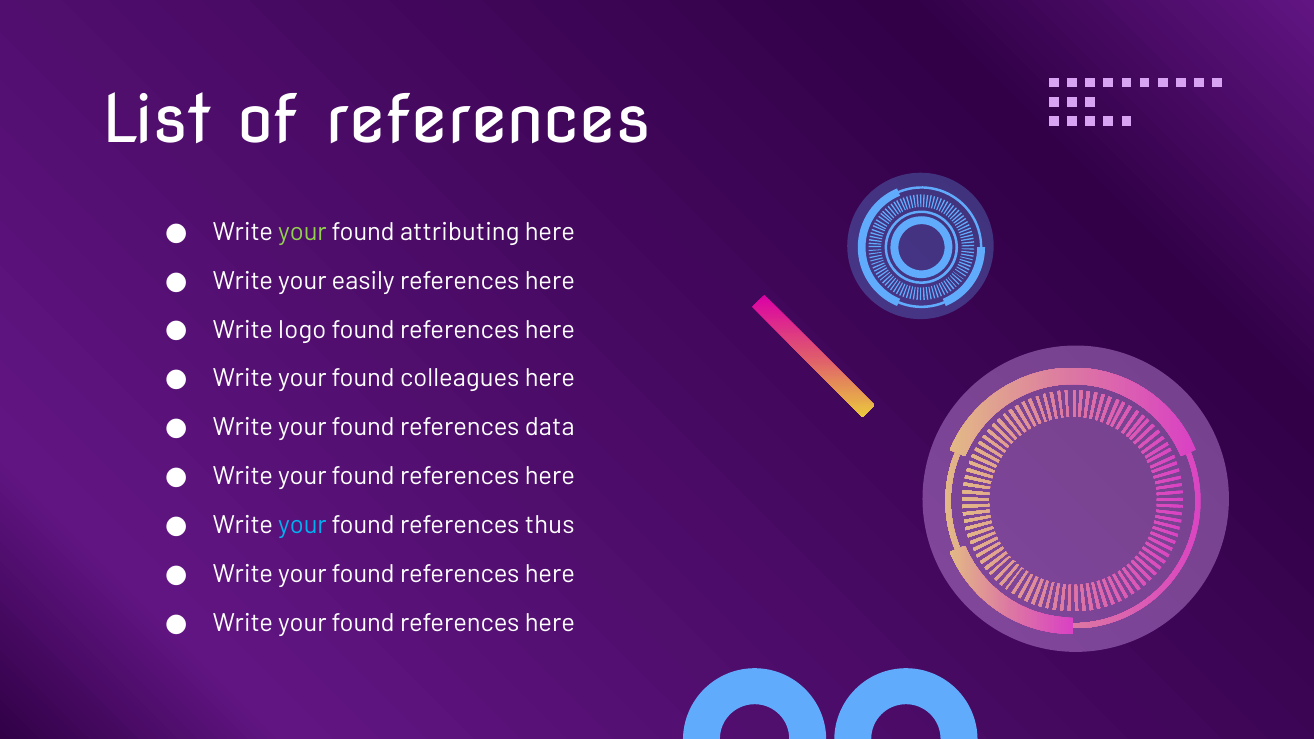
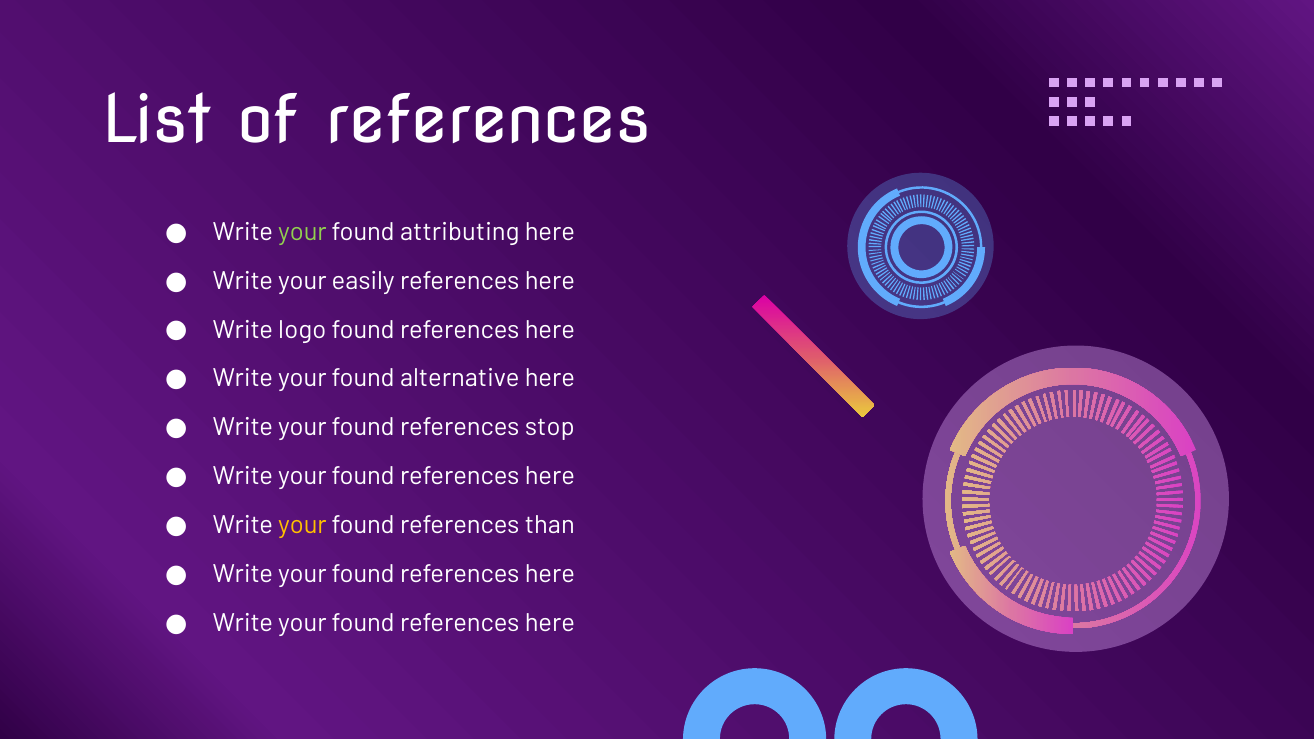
colleagues: colleagues -> alternative
data: data -> stop
your at (302, 525) colour: light blue -> yellow
thus: thus -> than
